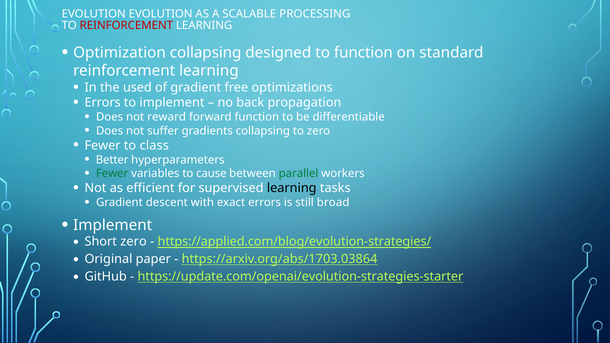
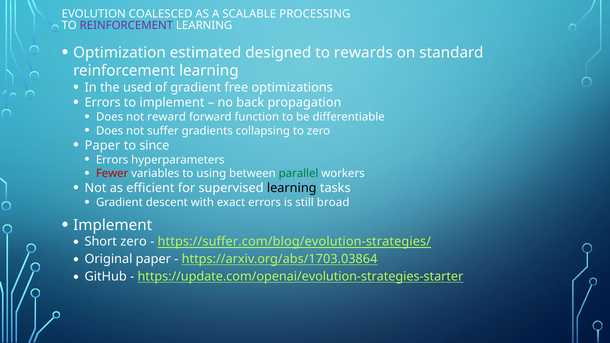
EVOLUTION EVOLUTION: EVOLUTION -> COALESCED
REINFORCEMENT at (126, 25) colour: red -> purple
Optimization collapsing: collapsing -> estimated
to function: function -> rewards
Fewer at (103, 145): Fewer -> Paper
class: class -> since
Better at (112, 160): Better -> Errors
Fewer at (112, 174) colour: green -> red
cause: cause -> using
https://applied.com/blog/evolution-strategies/: https://applied.com/blog/evolution-strategies/ -> https://suffer.com/blog/evolution-strategies/
